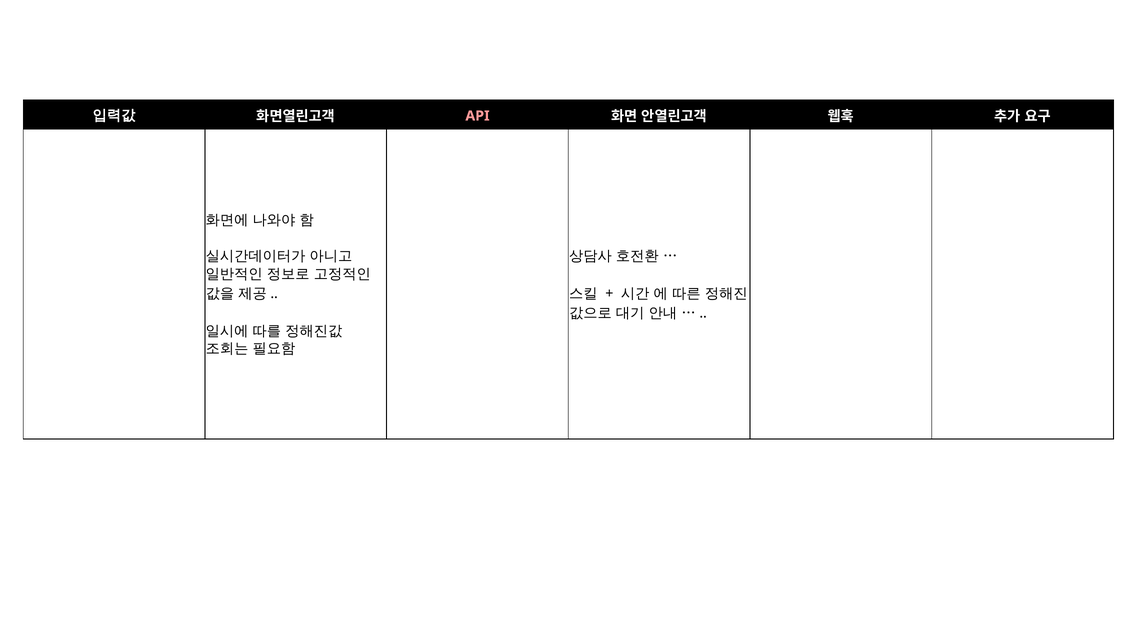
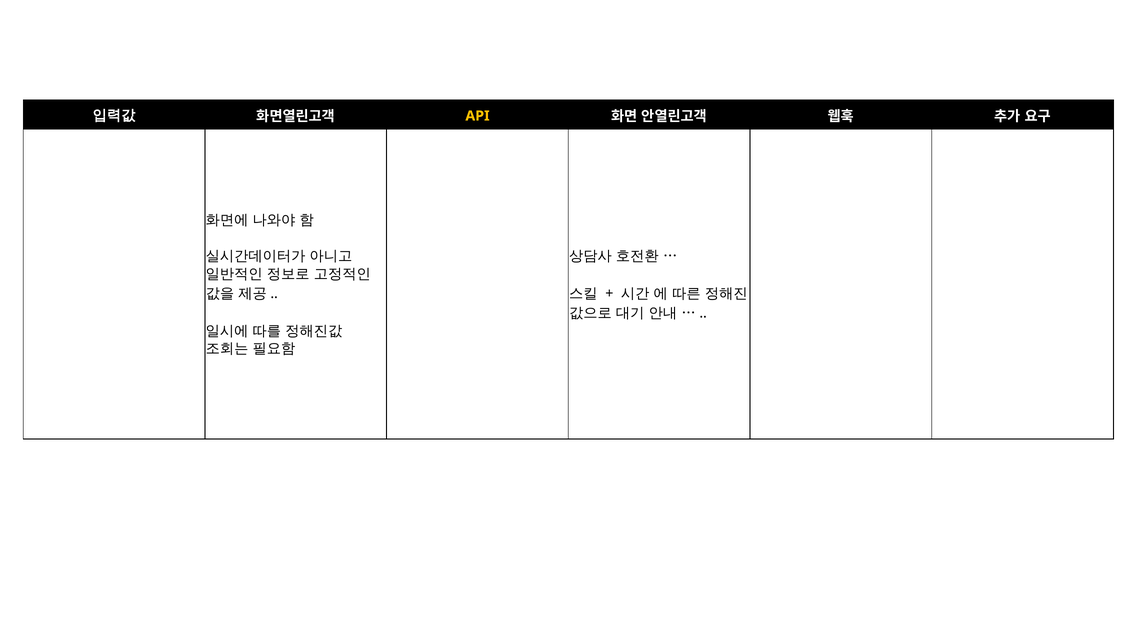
API colour: pink -> yellow
